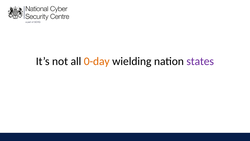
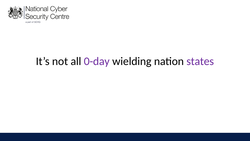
0-day colour: orange -> purple
